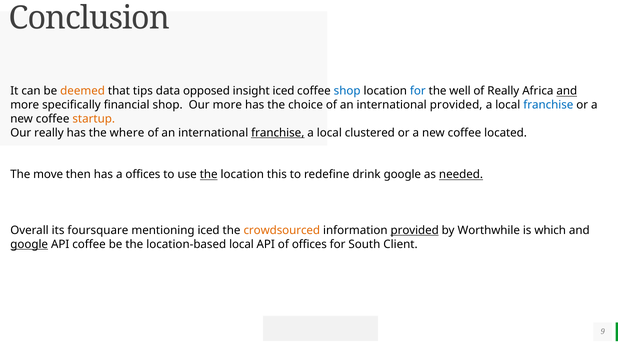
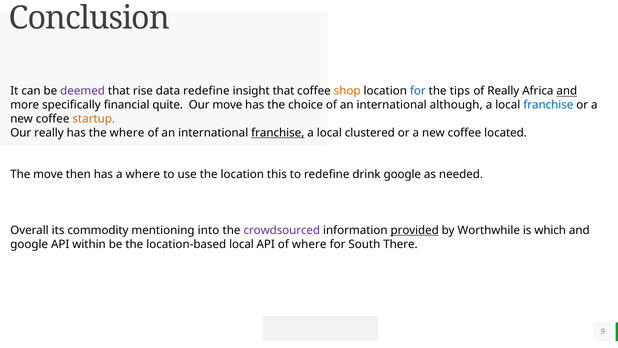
deemed colour: orange -> purple
tips: tips -> rise
data opposed: opposed -> redefine
insight iced: iced -> that
shop at (347, 91) colour: blue -> orange
well: well -> tips
financial shop: shop -> quite
Our more: more -> move
international provided: provided -> although
a offices: offices -> where
the at (209, 174) underline: present -> none
needed underline: present -> none
foursquare: foursquare -> commodity
mentioning iced: iced -> into
crowdsourced colour: orange -> purple
google at (29, 244) underline: present -> none
API coffee: coffee -> within
of offices: offices -> where
Client: Client -> There
